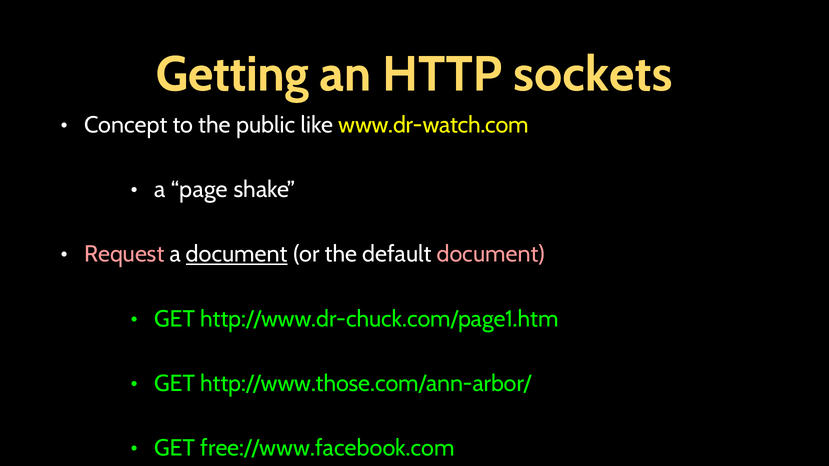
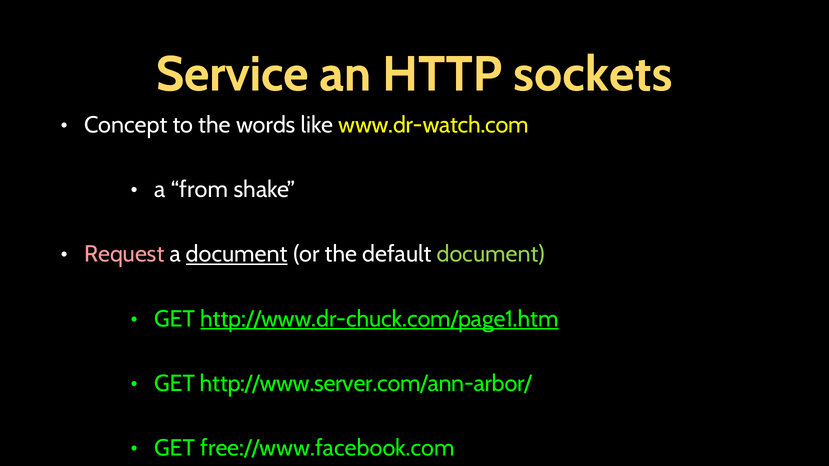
Getting: Getting -> Service
public: public -> words
page: page -> from
document at (491, 254) colour: pink -> light green
http://www.dr-chuck.com/page1.htm underline: none -> present
http://www.those.com/ann-arbor/: http://www.those.com/ann-arbor/ -> http://www.server.com/ann-arbor/
